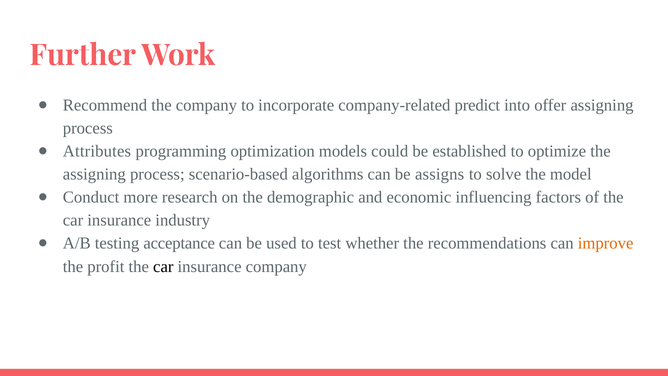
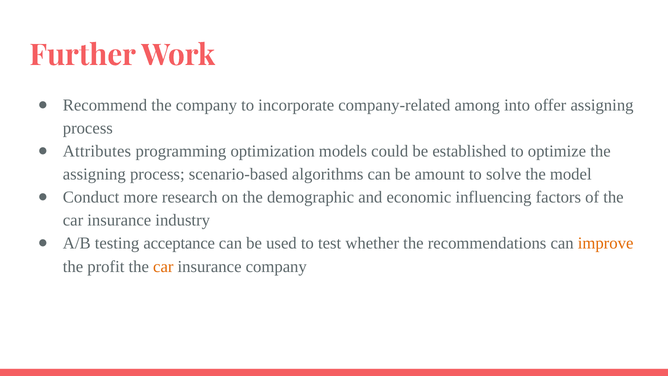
predict: predict -> among
assigns: assigns -> amount
car at (163, 266) colour: black -> orange
